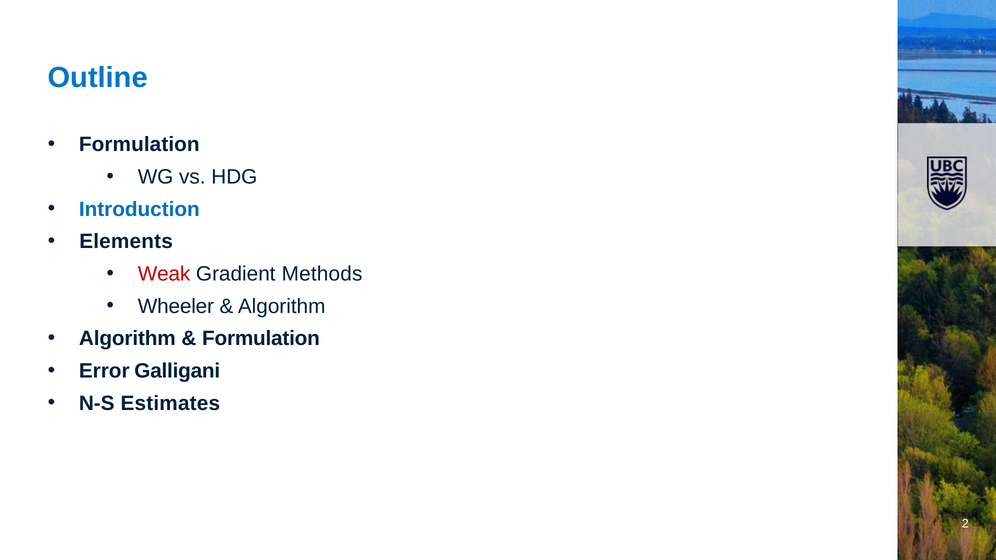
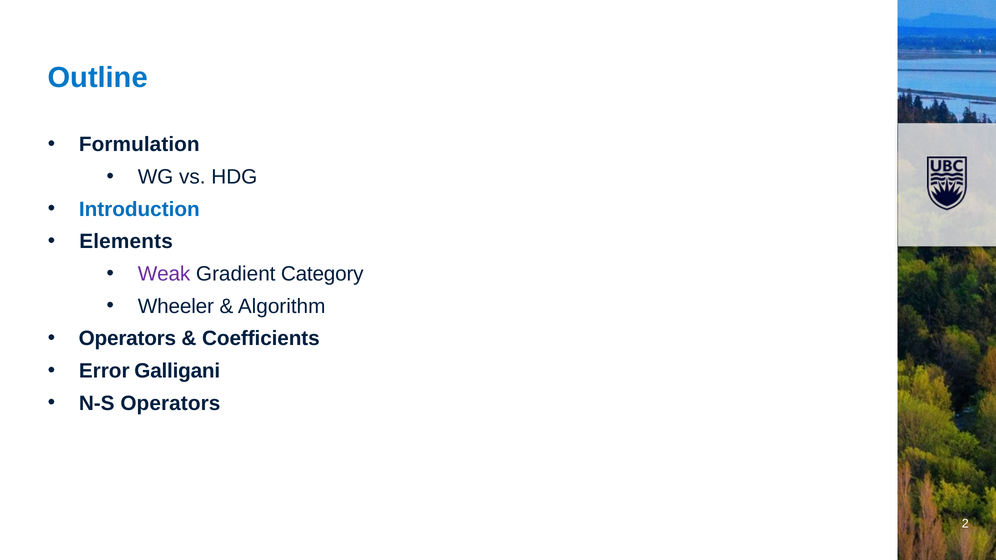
Weak colour: red -> purple
Methods: Methods -> Category
Algorithm at (127, 339): Algorithm -> Operators
Formulation at (261, 339): Formulation -> Coefficients
N-S Estimates: Estimates -> Operators
